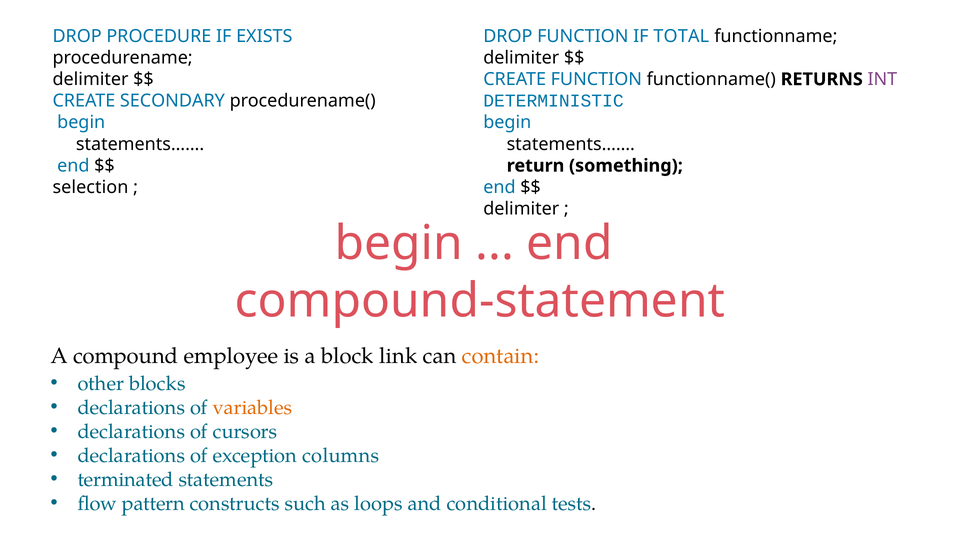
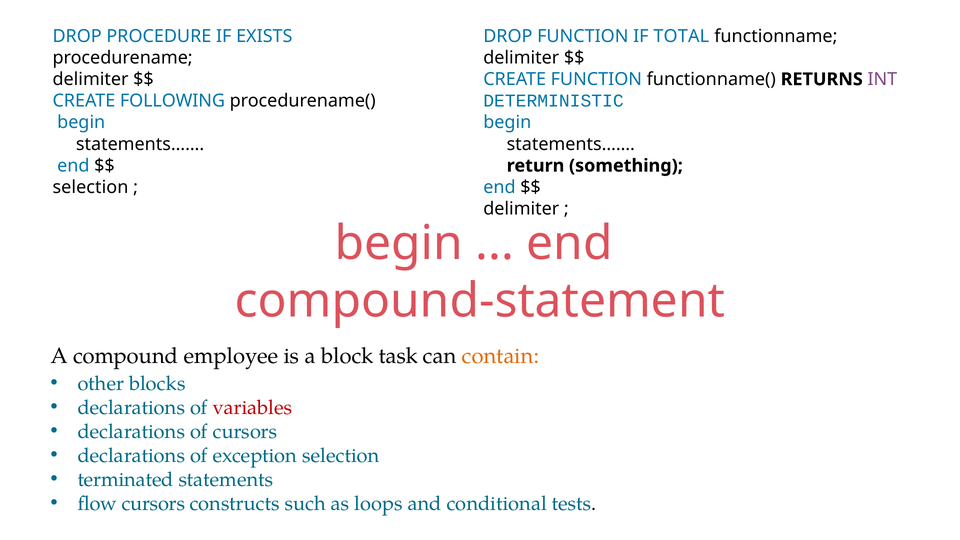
SECONDARY: SECONDARY -> FOLLOWING
link: link -> task
variables colour: orange -> red
exception columns: columns -> selection
flow pattern: pattern -> cursors
